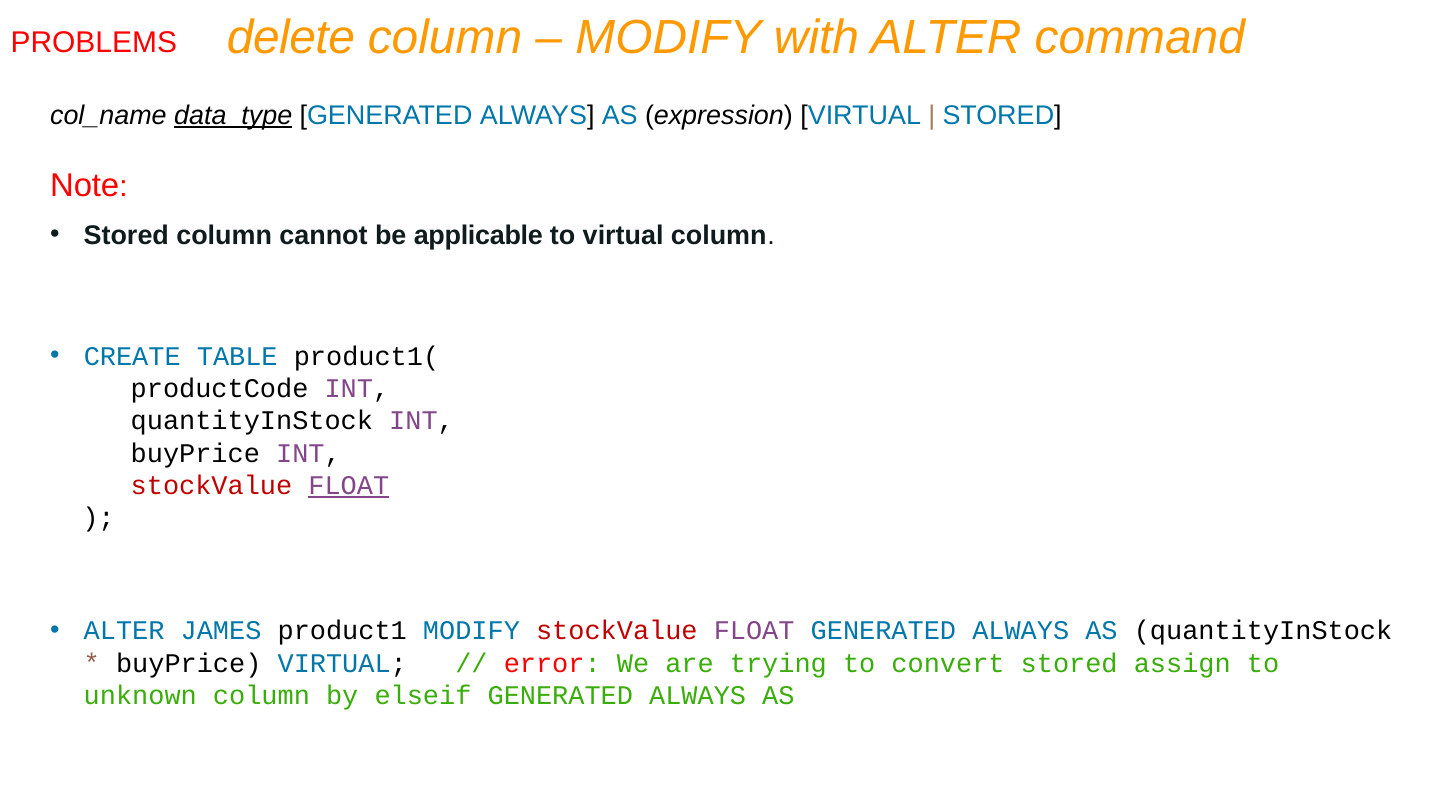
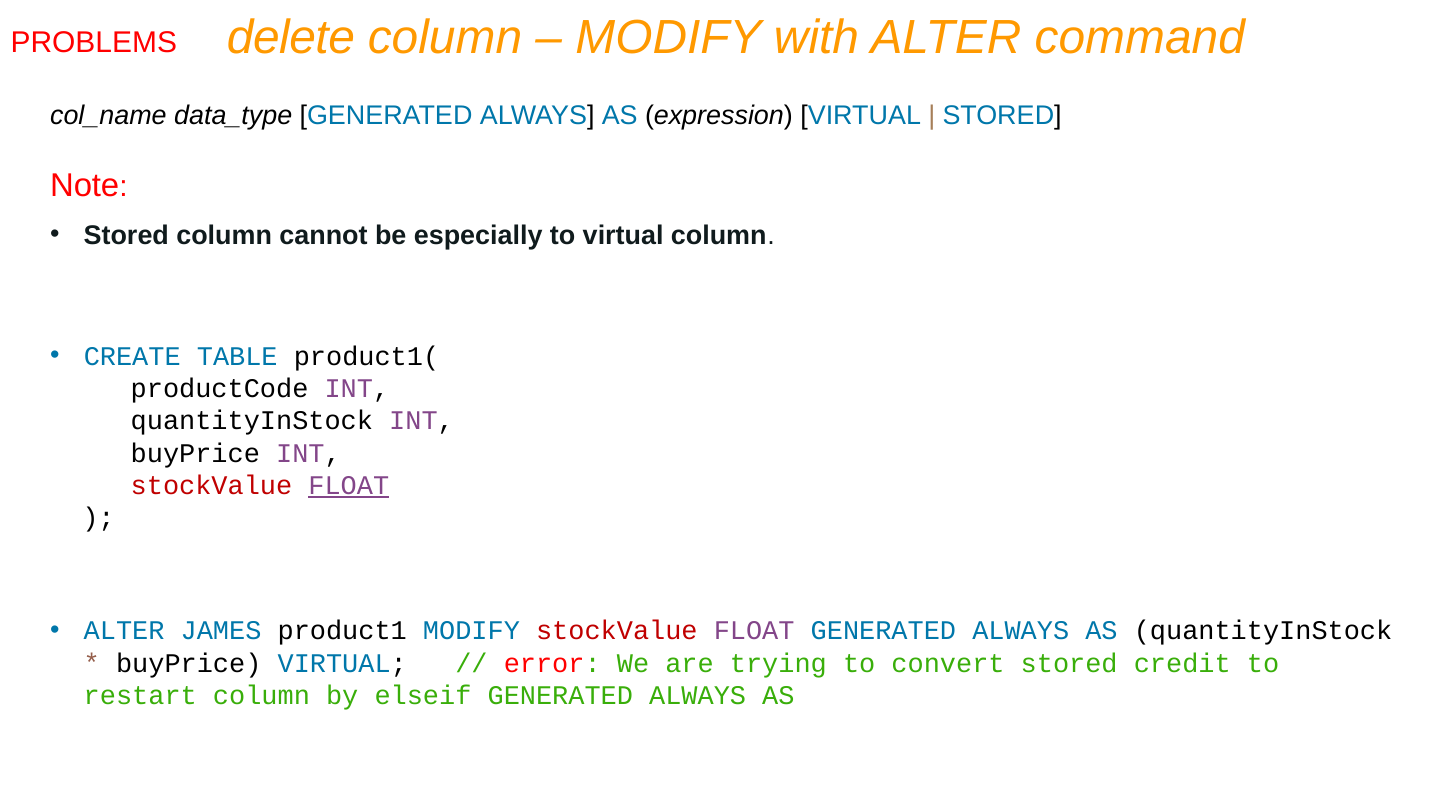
data_type underline: present -> none
applicable: applicable -> especially
assign: assign -> credit
unknown: unknown -> restart
